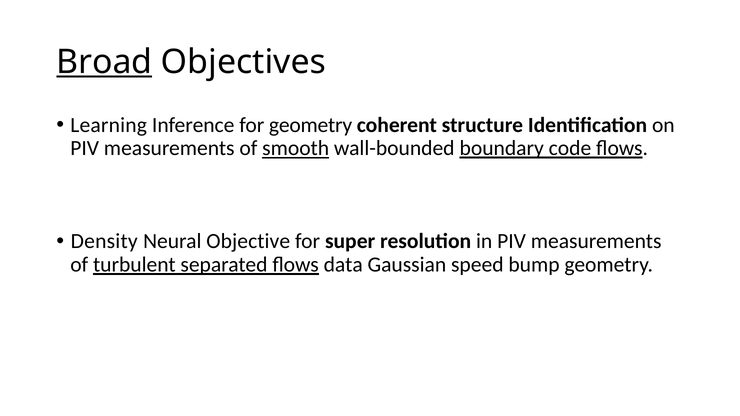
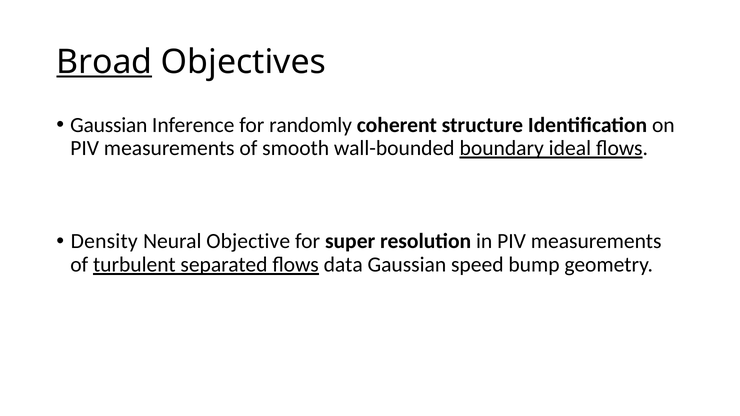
Learning at (109, 125): Learning -> Gaussian
for geometry: geometry -> randomly
smooth underline: present -> none
code: code -> ideal
